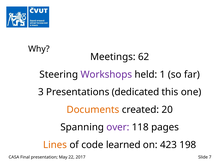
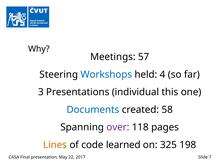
62: 62 -> 57
Workshops colour: purple -> blue
1: 1 -> 4
dedicated: dedicated -> individual
Documents colour: orange -> blue
20: 20 -> 58
423: 423 -> 325
